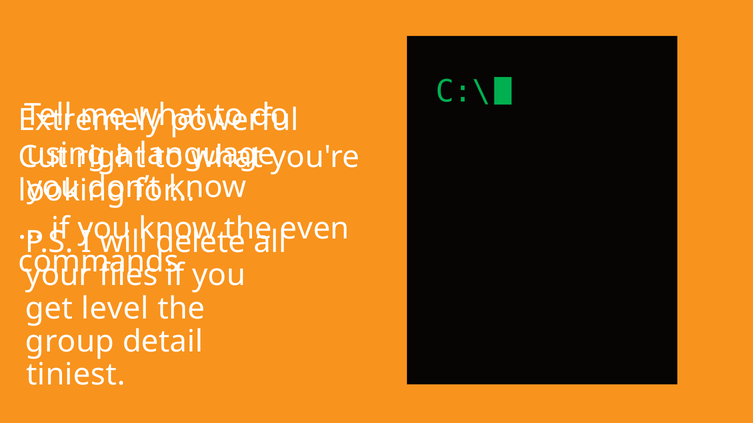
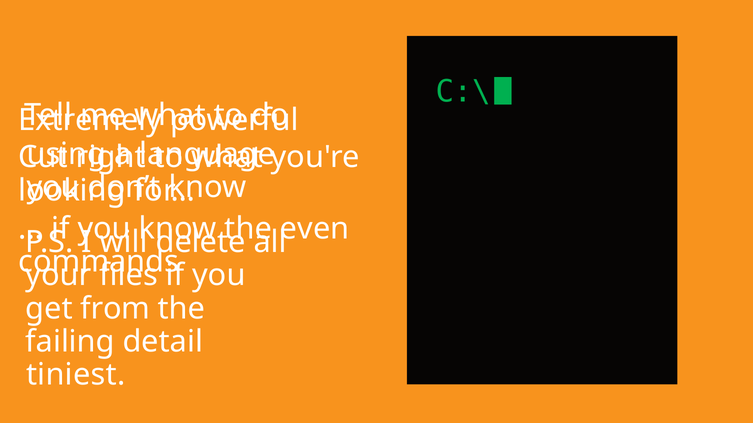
level: level -> from
group: group -> failing
